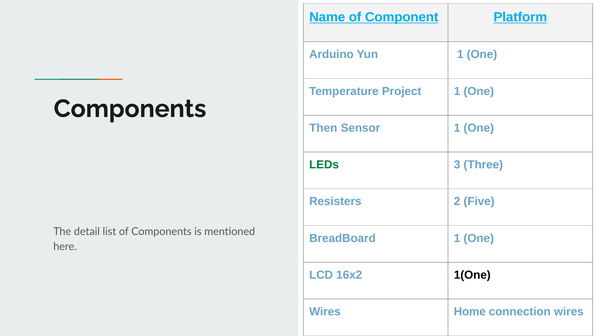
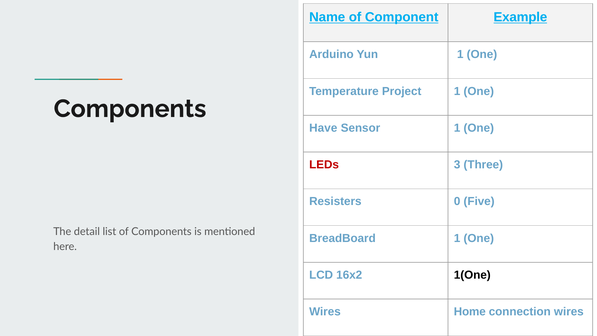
Platform: Platform -> Example
Then: Then -> Have
LEDs colour: green -> red
2: 2 -> 0
